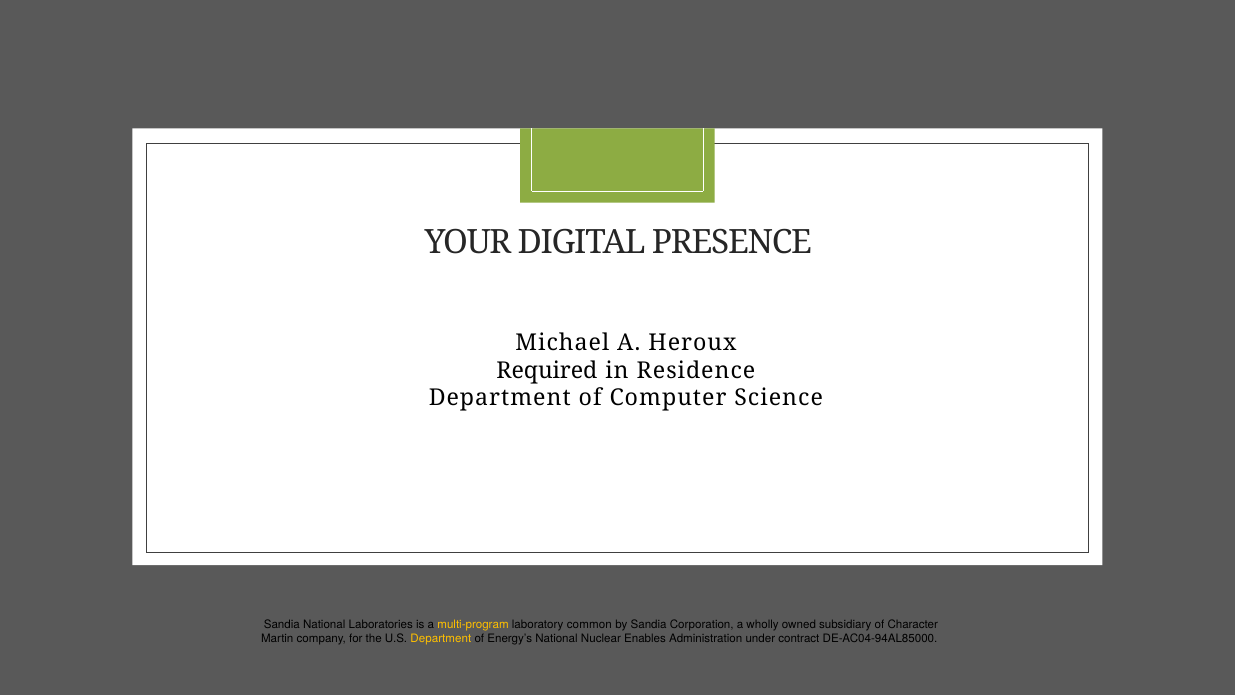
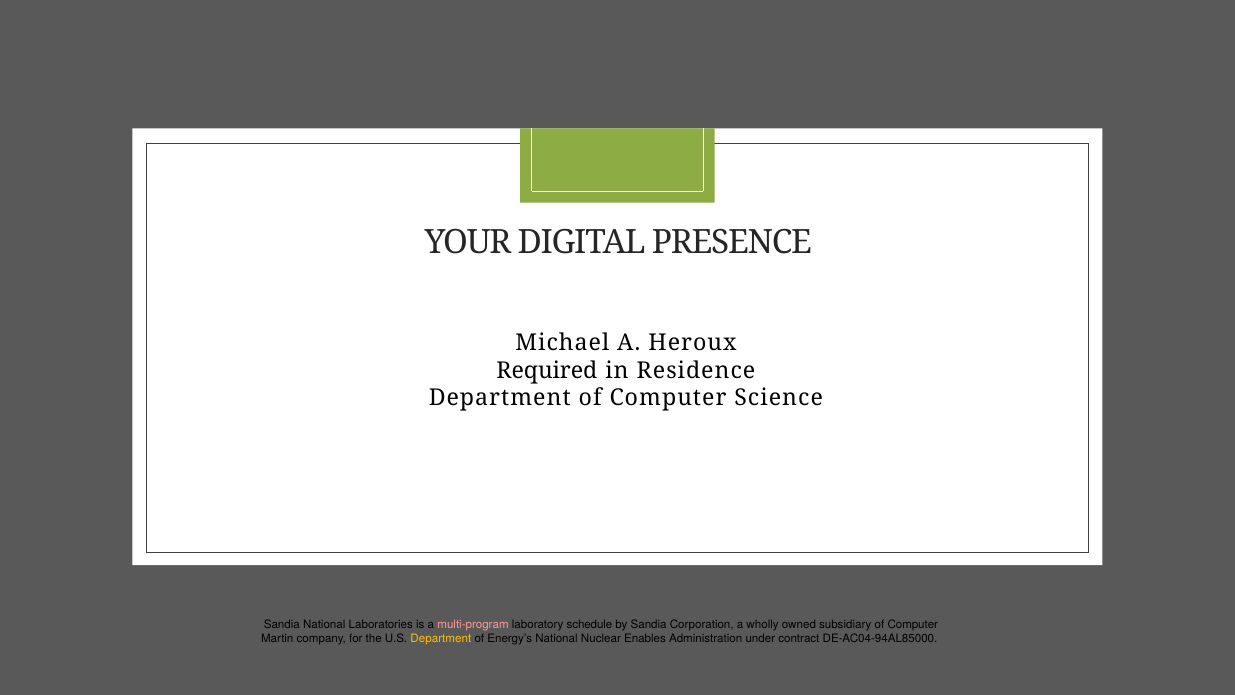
multi-program colour: yellow -> pink
common: common -> schedule
subsidiary of Character: Character -> Computer
